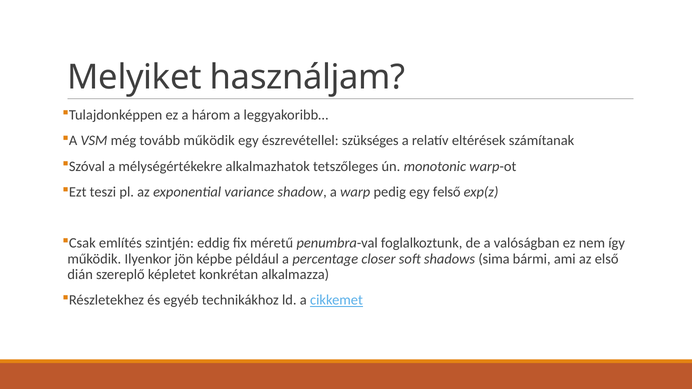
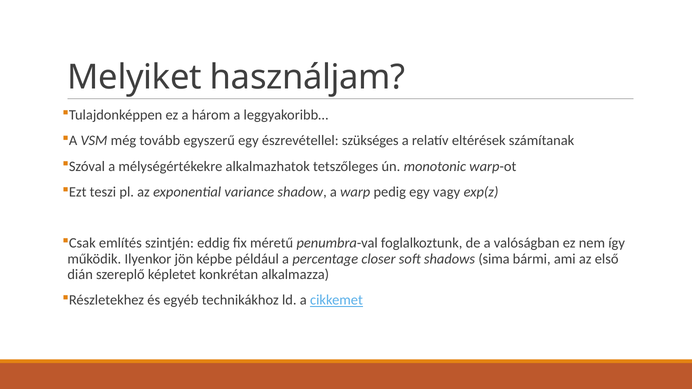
tovább működik: működik -> egyszerű
felső: felső -> vagy
